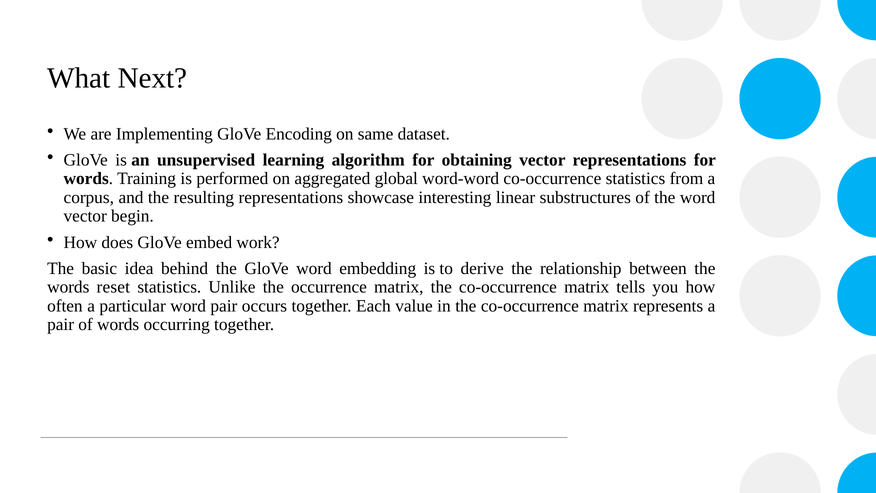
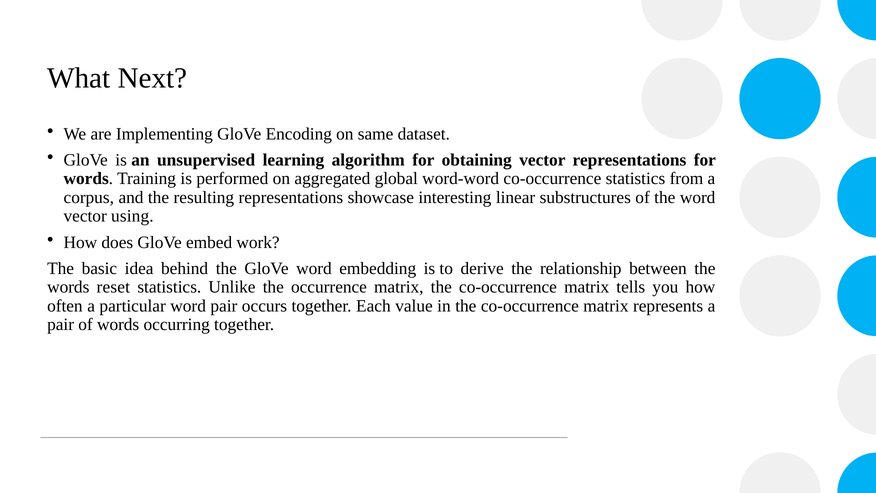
begin: begin -> using
